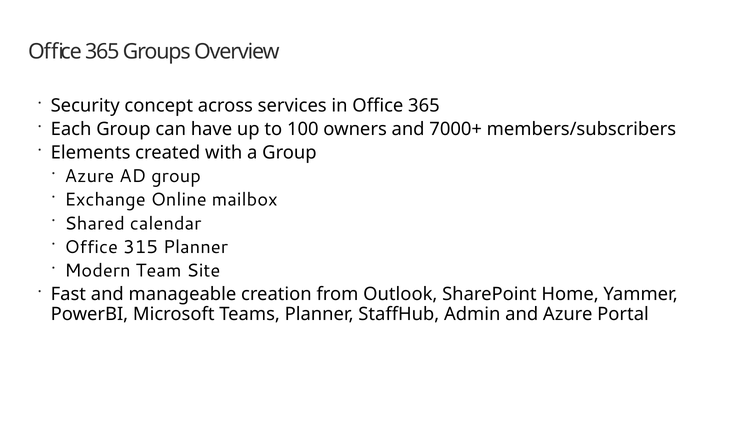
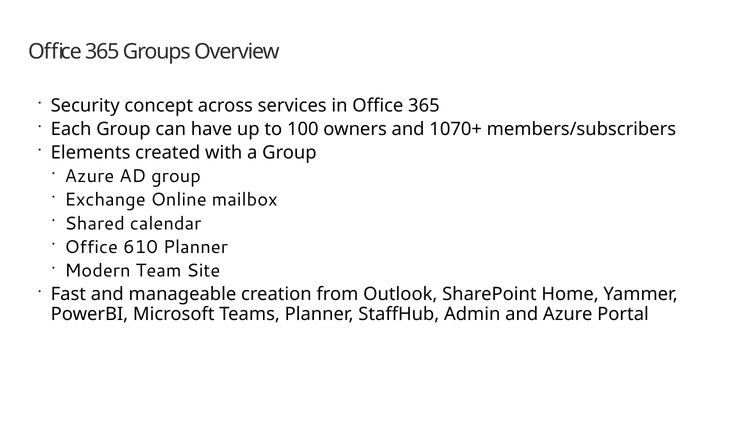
7000+: 7000+ -> 1070+
315: 315 -> 610
